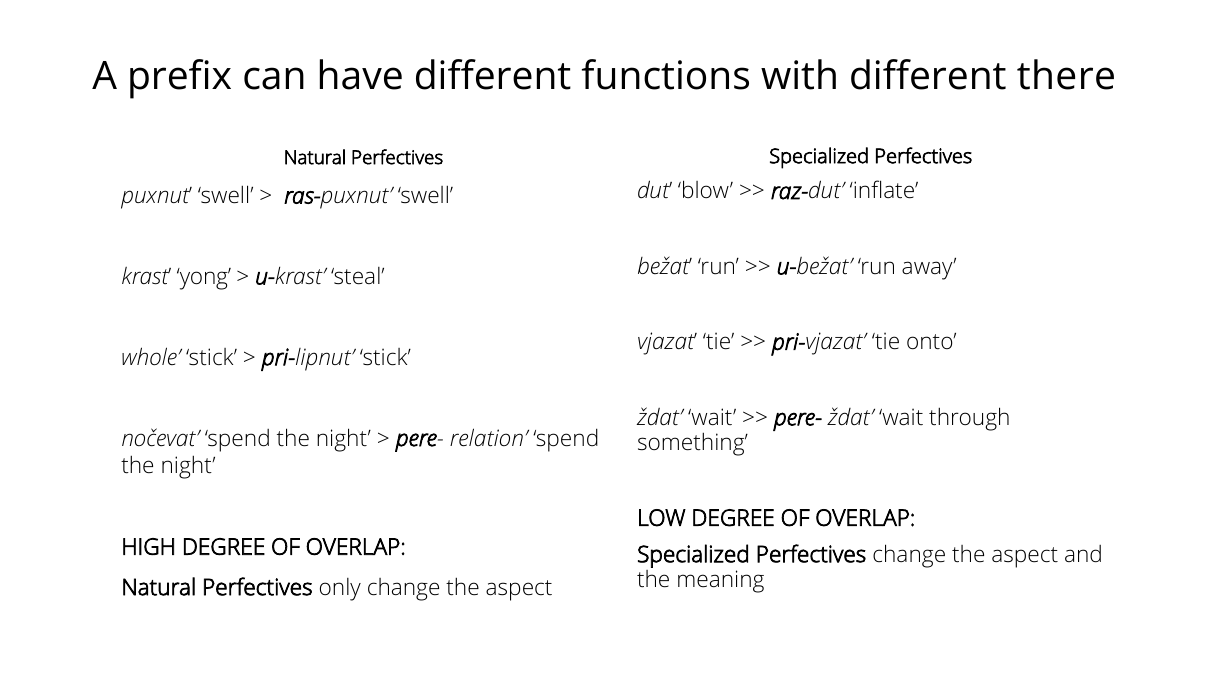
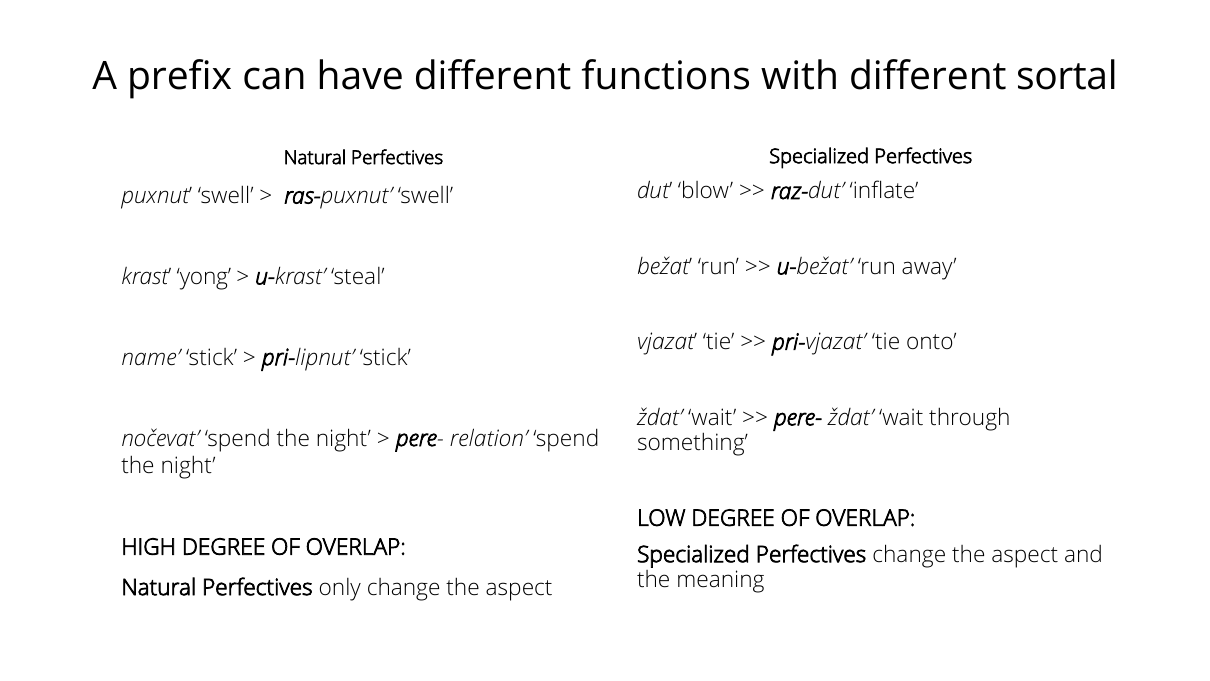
there: there -> sortal
whole: whole -> name
